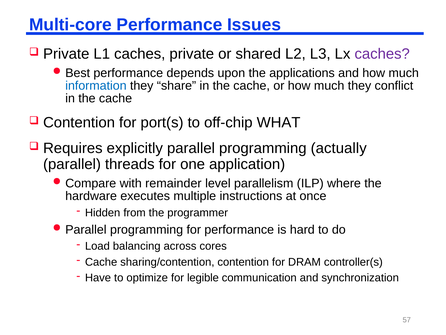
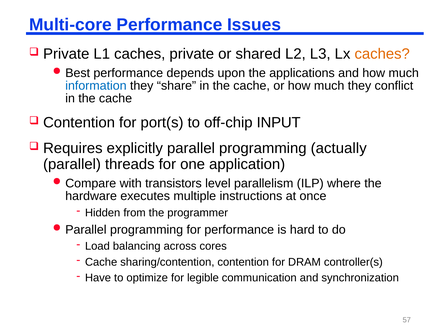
caches at (382, 54) colour: purple -> orange
WHAT: WHAT -> INPUT
remainder: remainder -> transistors
